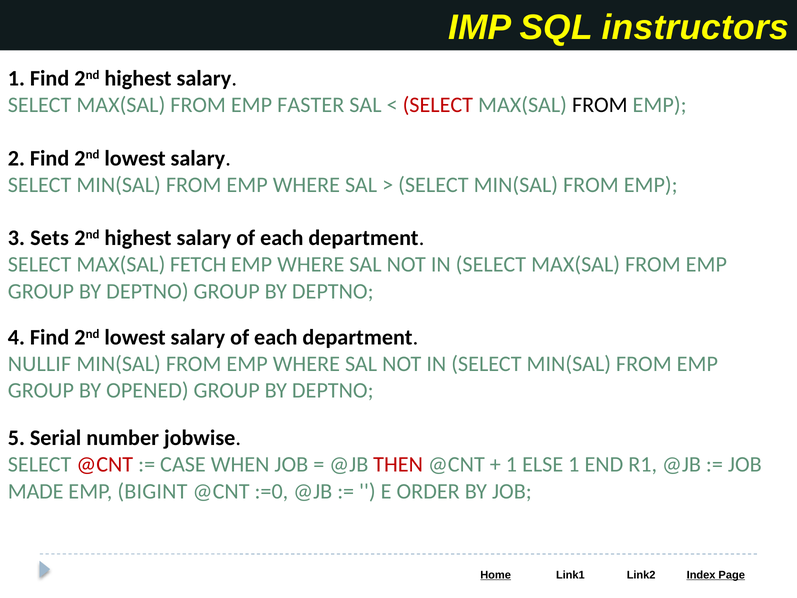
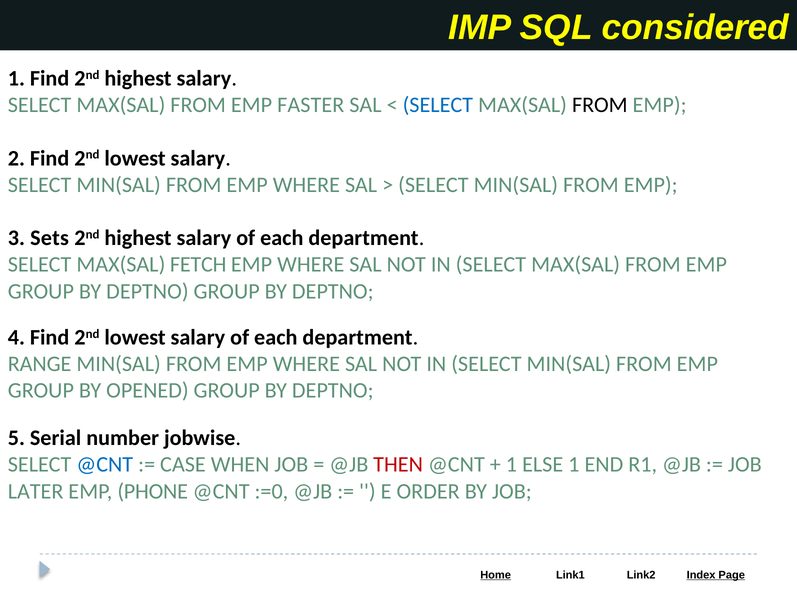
instructors: instructors -> considered
SELECT at (438, 105) colour: red -> blue
NULLIF: NULLIF -> RANGE
@CNT at (105, 464) colour: red -> blue
MADE: MADE -> LATER
BIGINT: BIGINT -> PHONE
